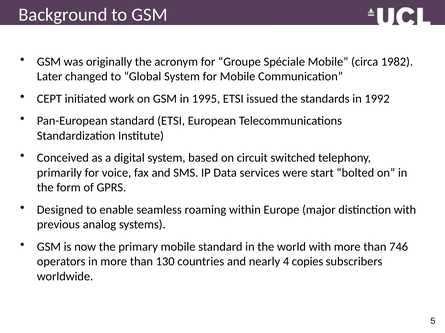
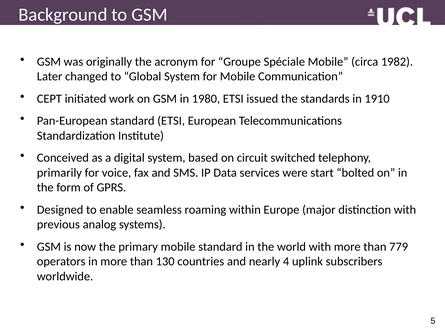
1995: 1995 -> 1980
1992: 1992 -> 1910
746: 746 -> 779
copies: copies -> uplink
